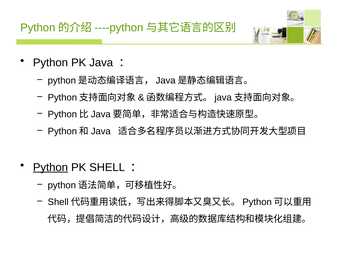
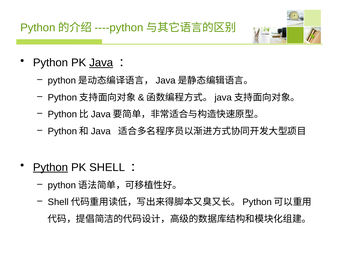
Java underline: none -> present
